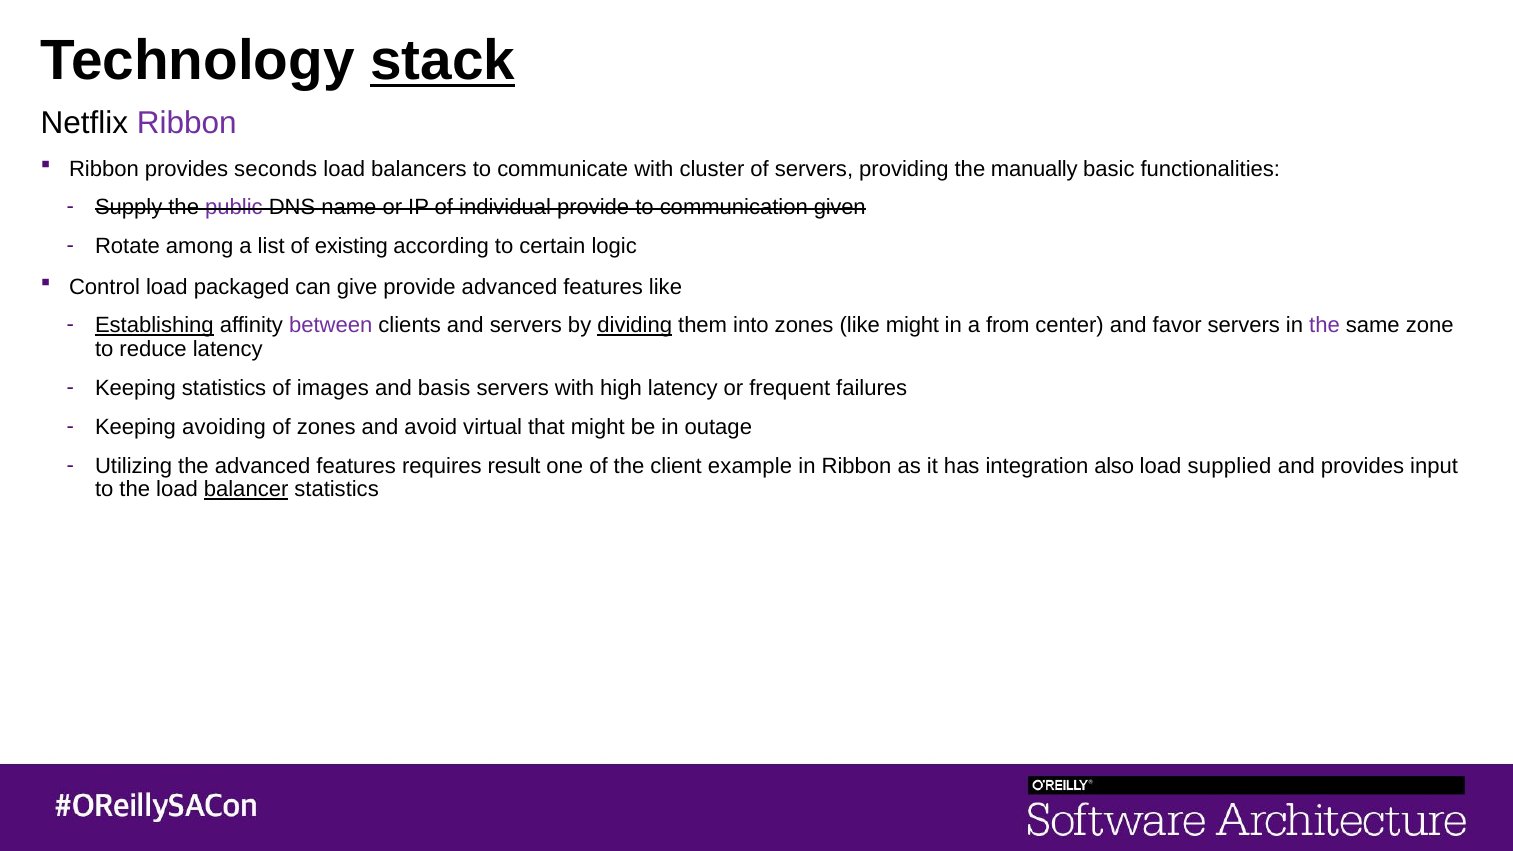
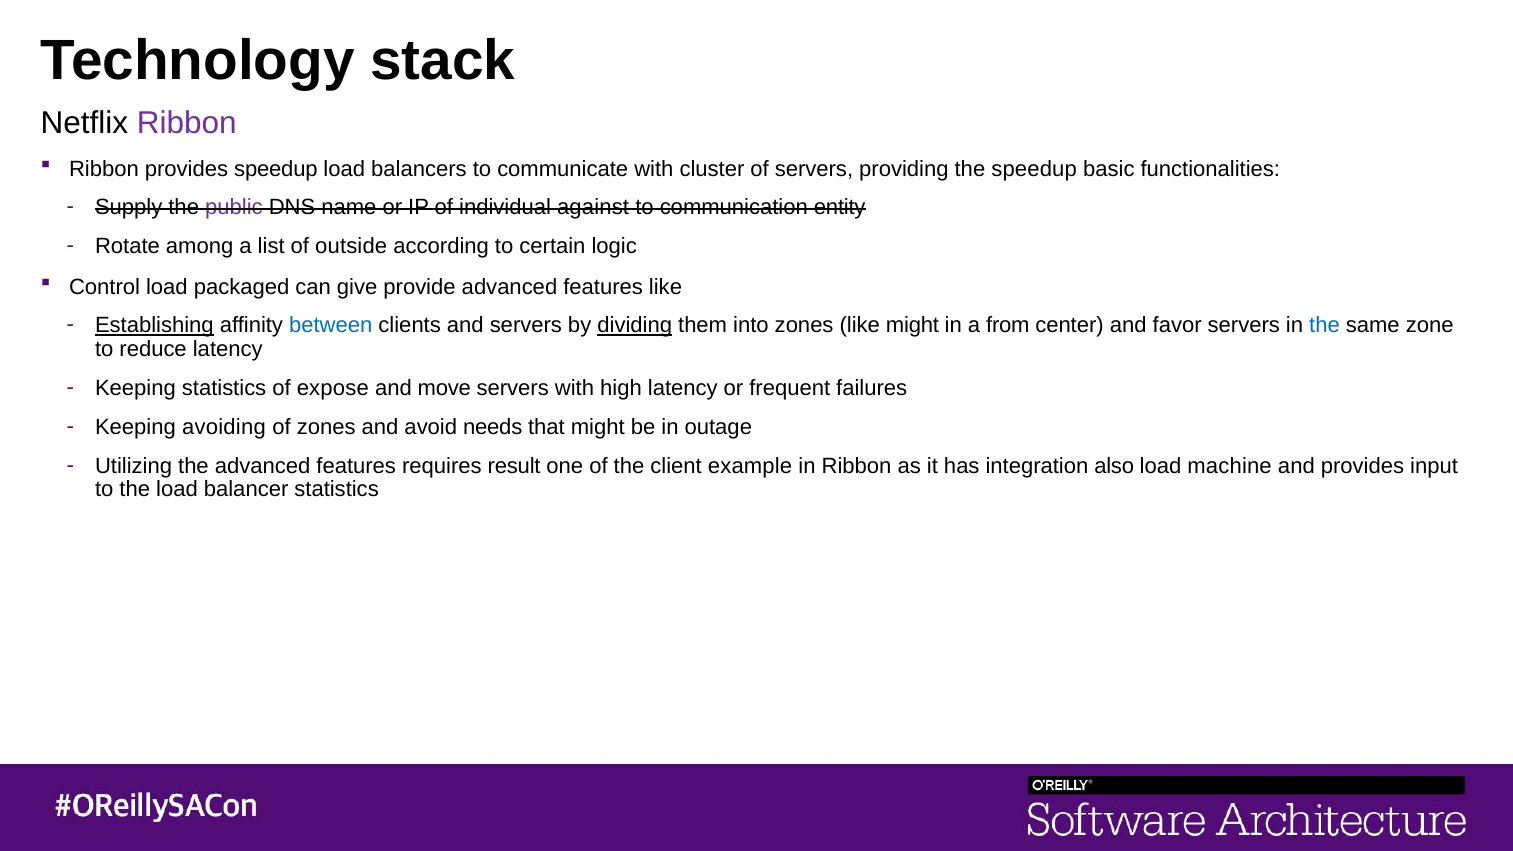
stack underline: present -> none
provides seconds: seconds -> speedup
the manually: manually -> speedup
individual provide: provide -> against
given: given -> entity
existing: existing -> outside
between colour: purple -> blue
the at (1325, 326) colour: purple -> blue
images: images -> expose
basis: basis -> move
virtual: virtual -> needs
supplied: supplied -> machine
balancer underline: present -> none
